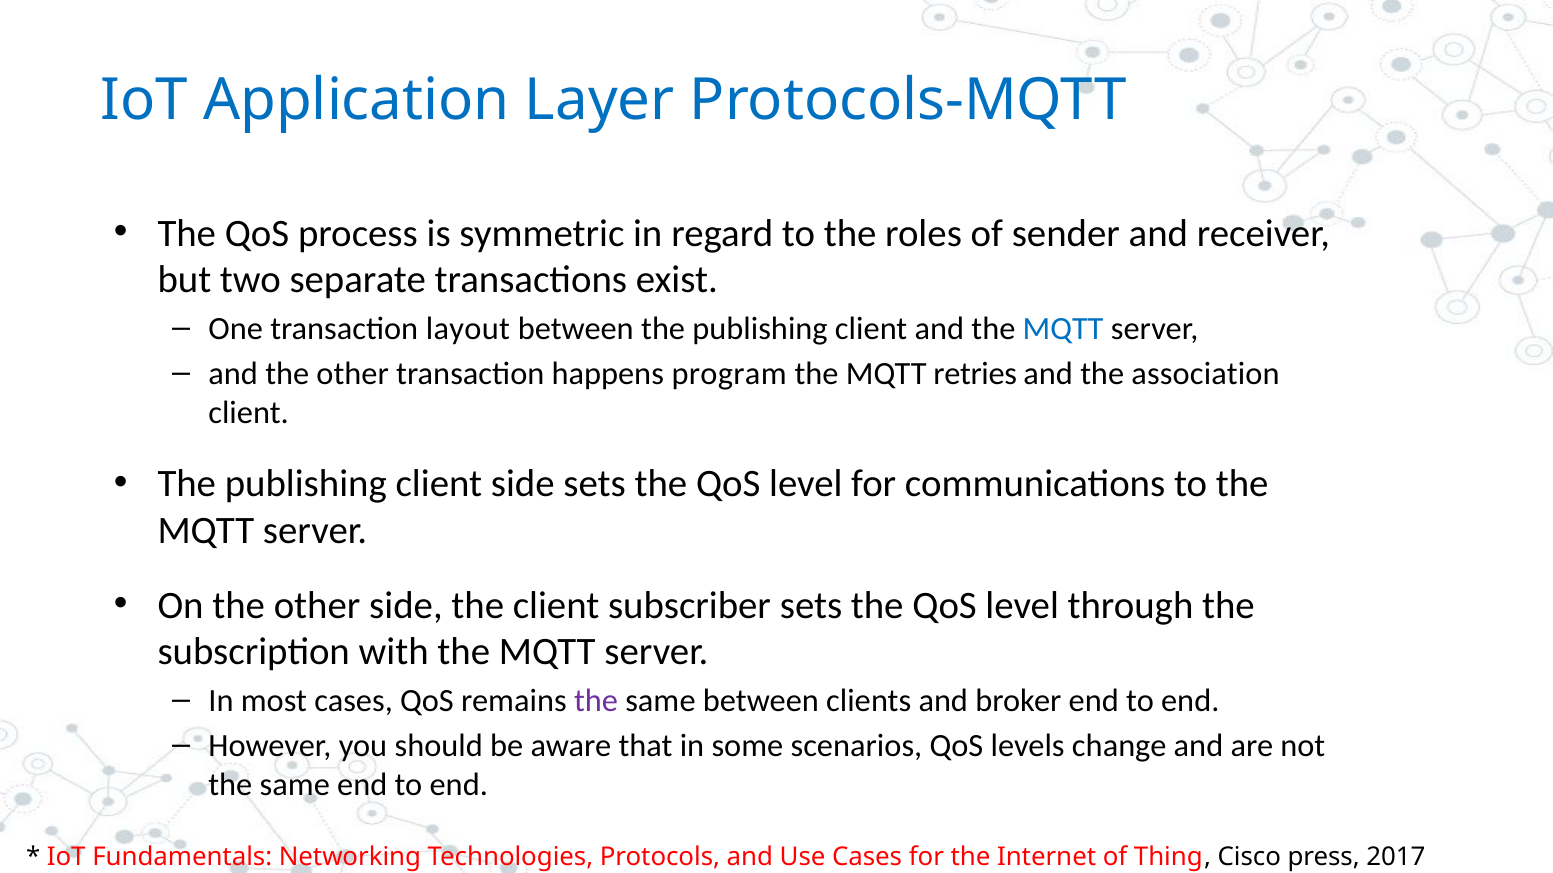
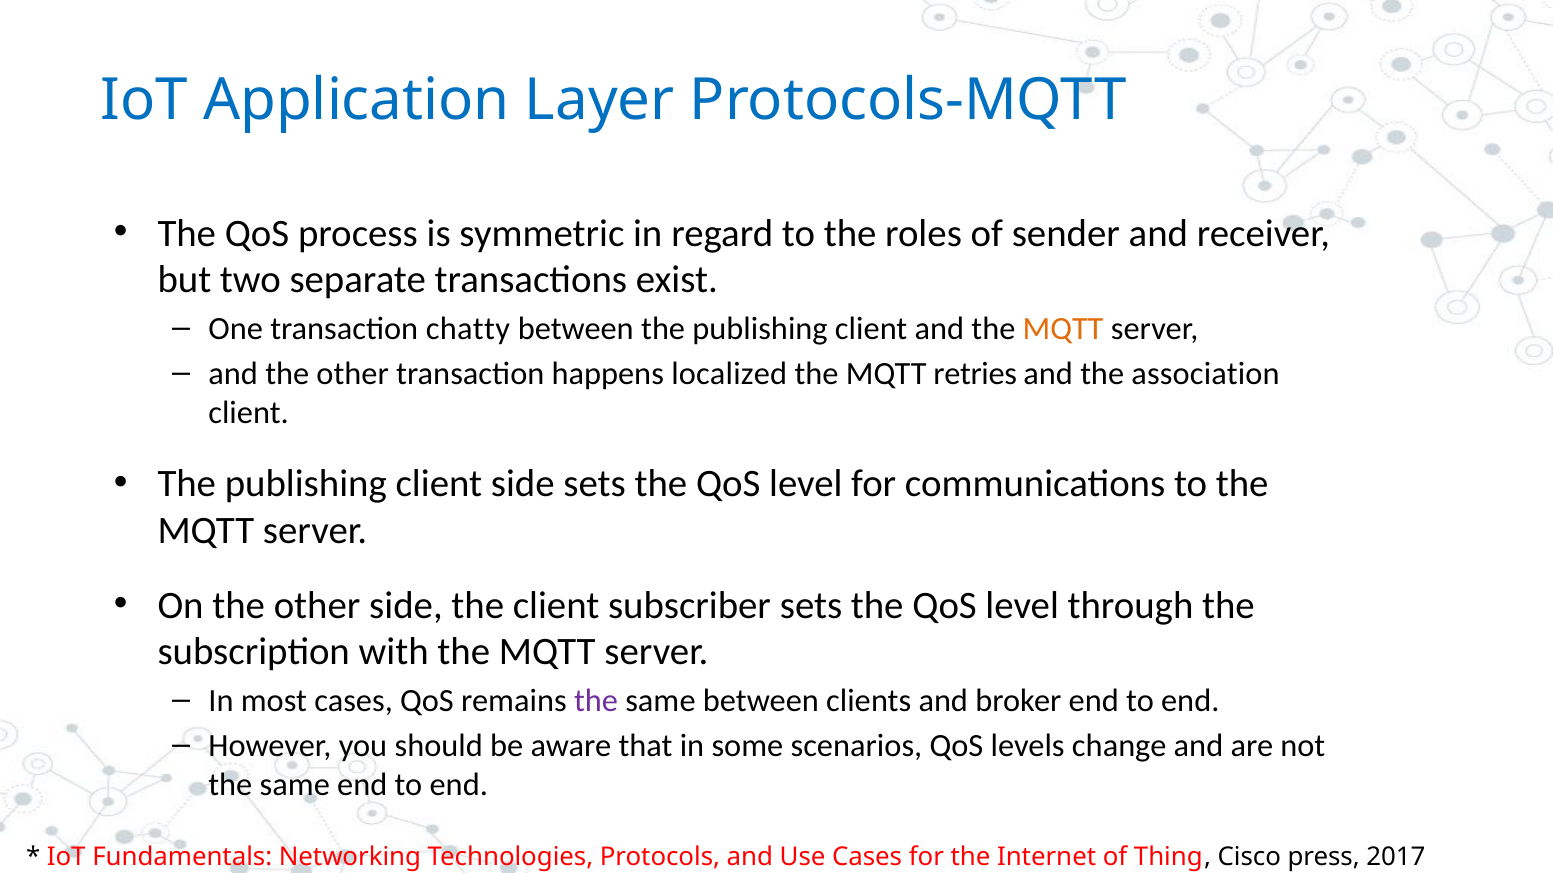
layout: layout -> chatty
MQTT at (1063, 329) colour: blue -> orange
program: program -> localized
